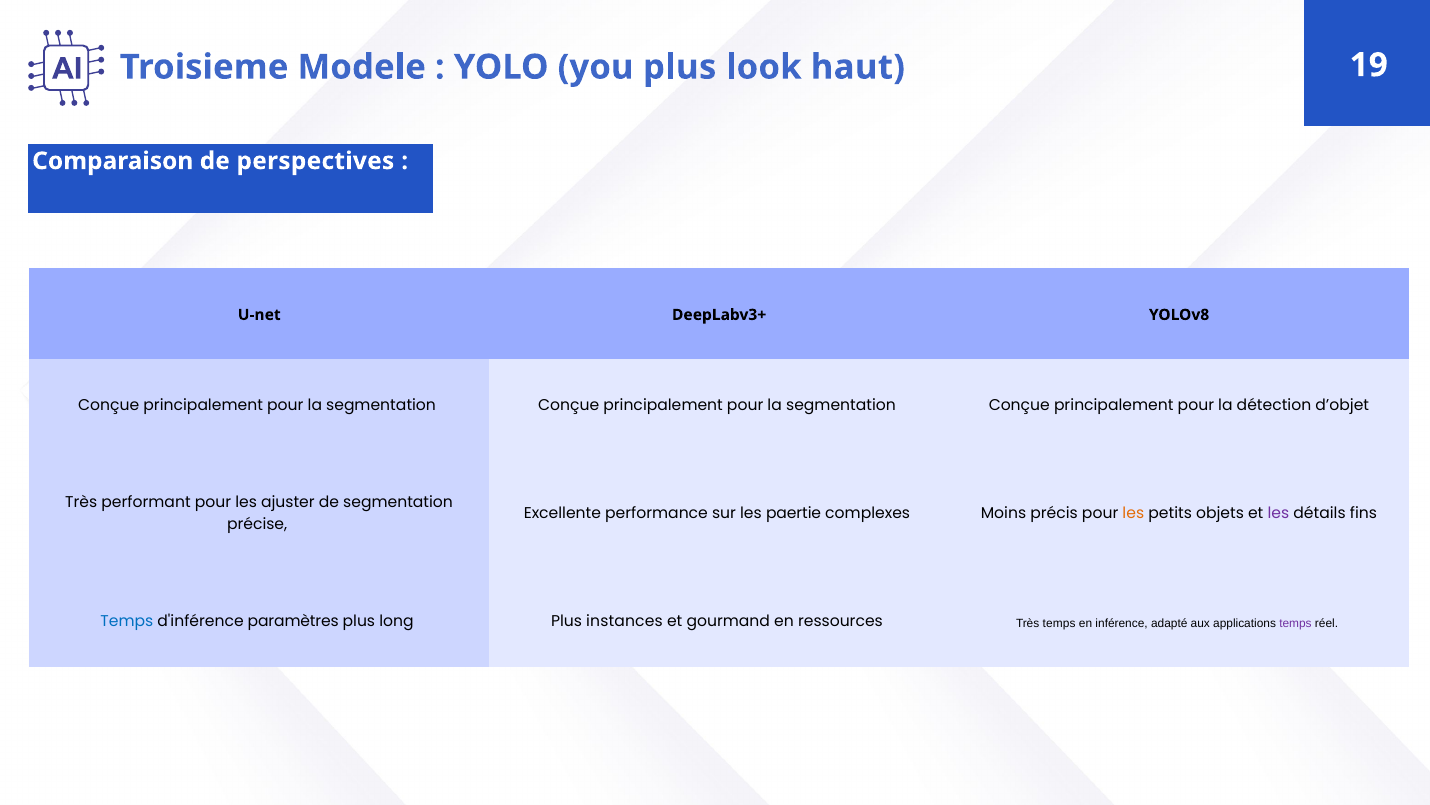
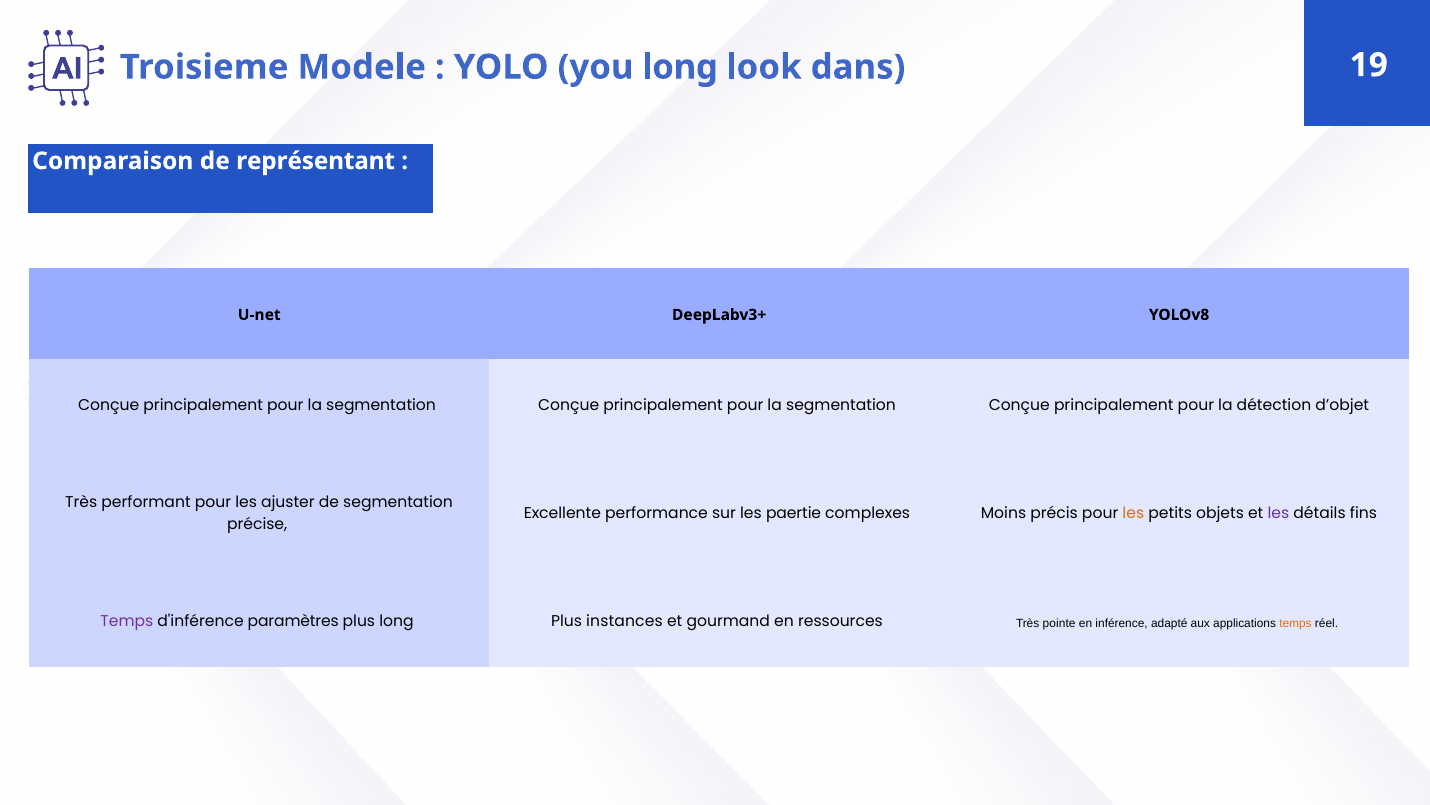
you plus: plus -> long
haut: haut -> dans
perspectives: perspectives -> représentant
Temps at (127, 621) colour: blue -> purple
Très temps: temps -> pointe
temps at (1296, 623) colour: purple -> orange
